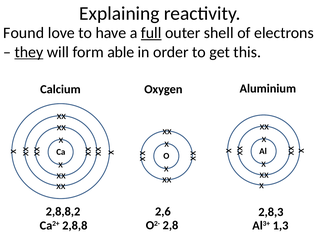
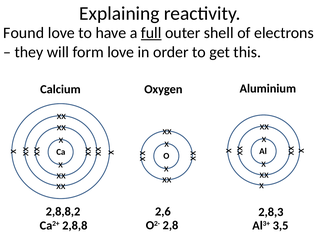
they underline: present -> none
form able: able -> love
1,3: 1,3 -> 3,5
